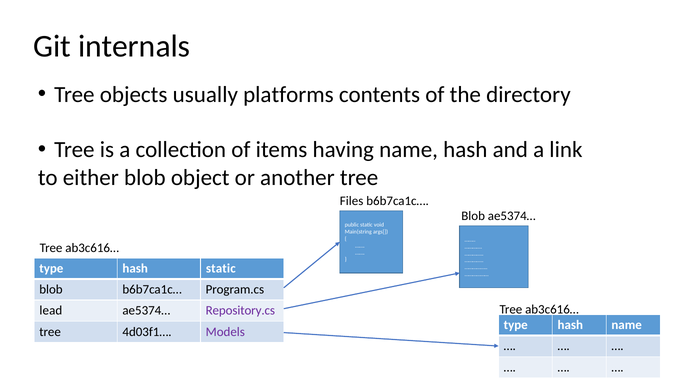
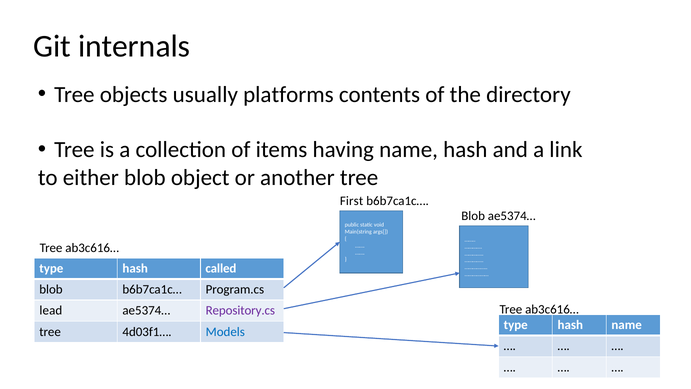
Files: Files -> First
hash static: static -> called
Models colour: purple -> blue
